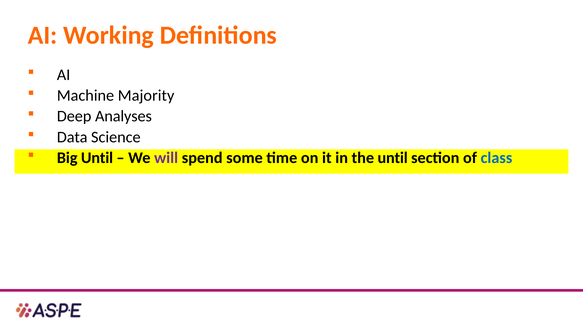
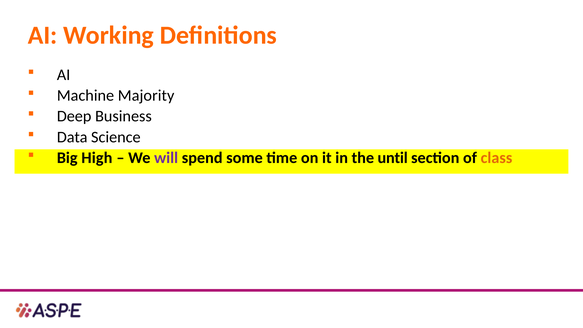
Analyses: Analyses -> Business
Big Until: Until -> High
class colour: blue -> orange
